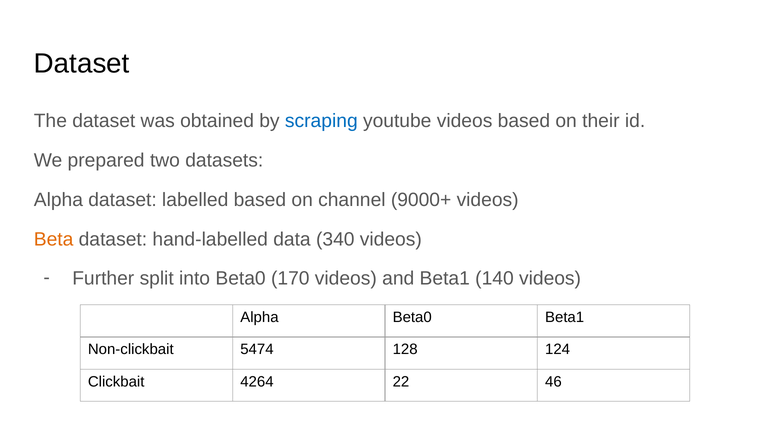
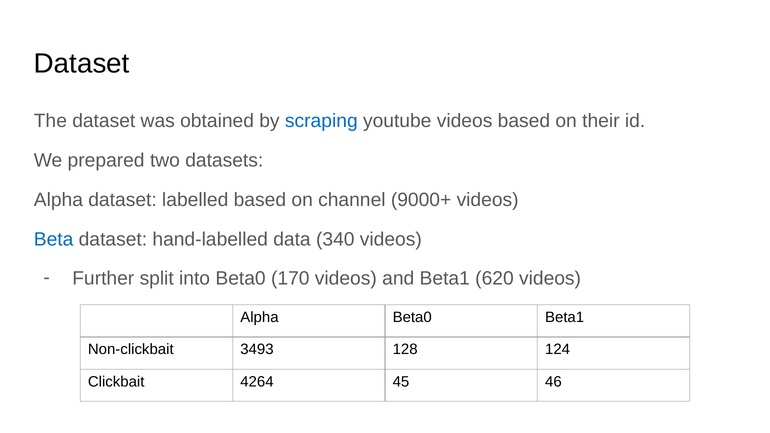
Beta colour: orange -> blue
140: 140 -> 620
5474: 5474 -> 3493
22: 22 -> 45
